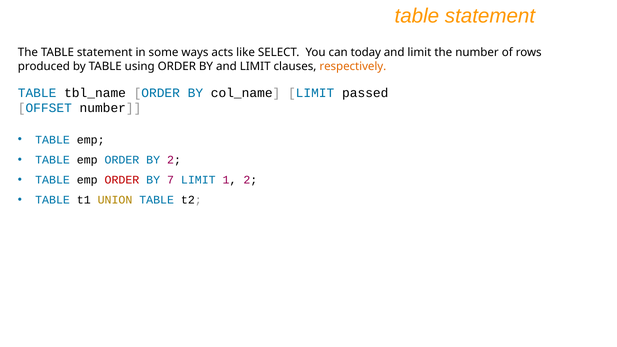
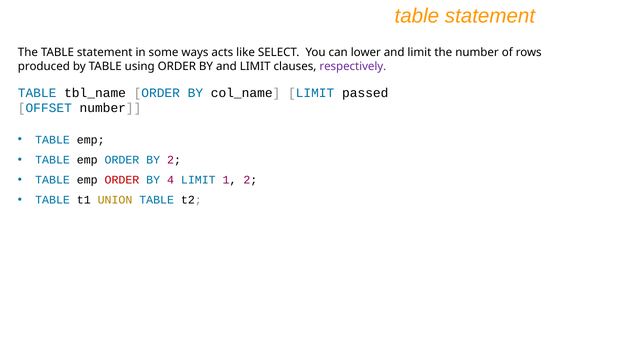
today: today -> lower
respectively colour: orange -> purple
7: 7 -> 4
